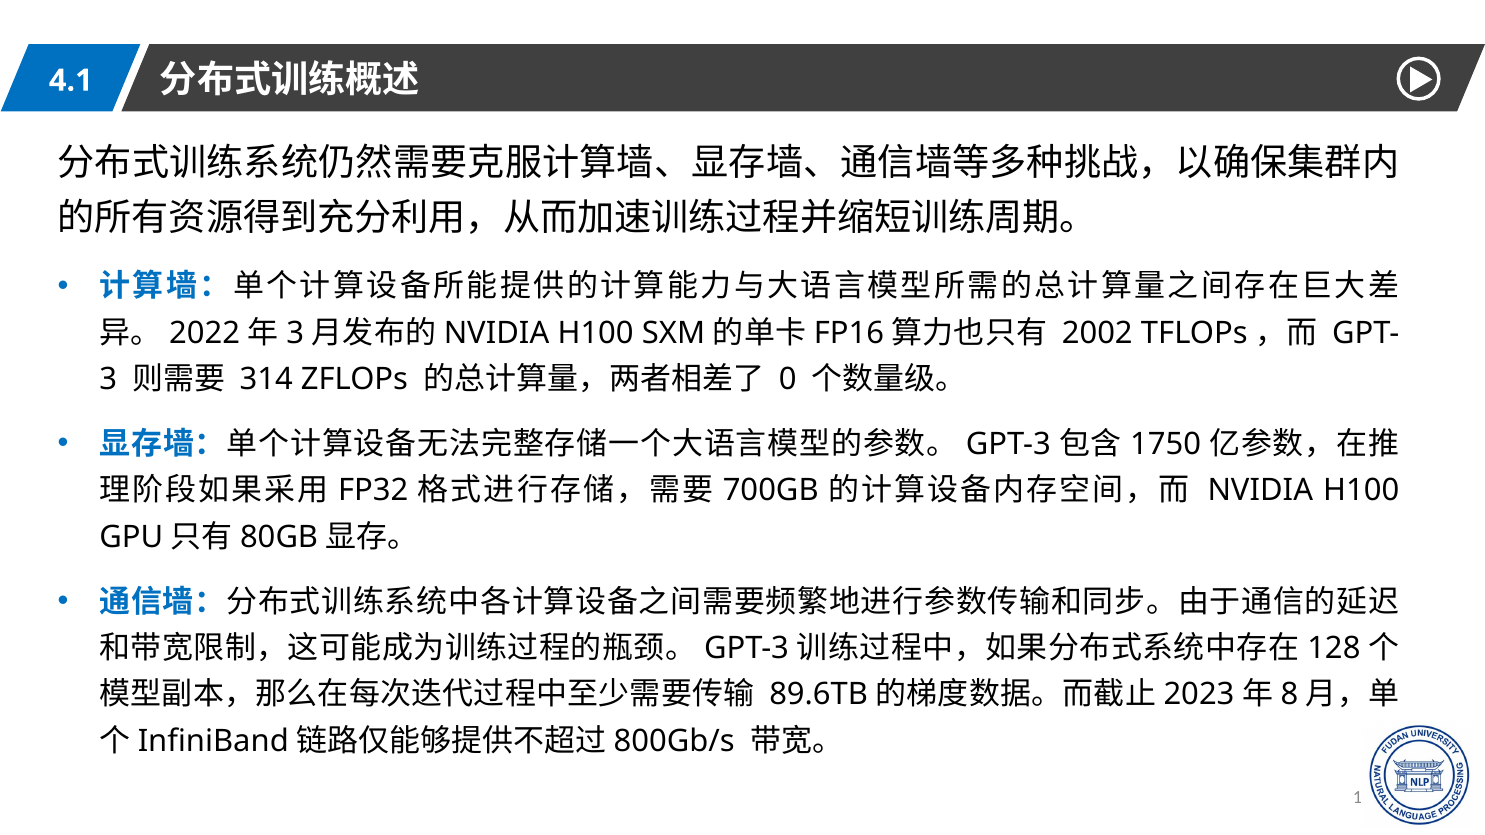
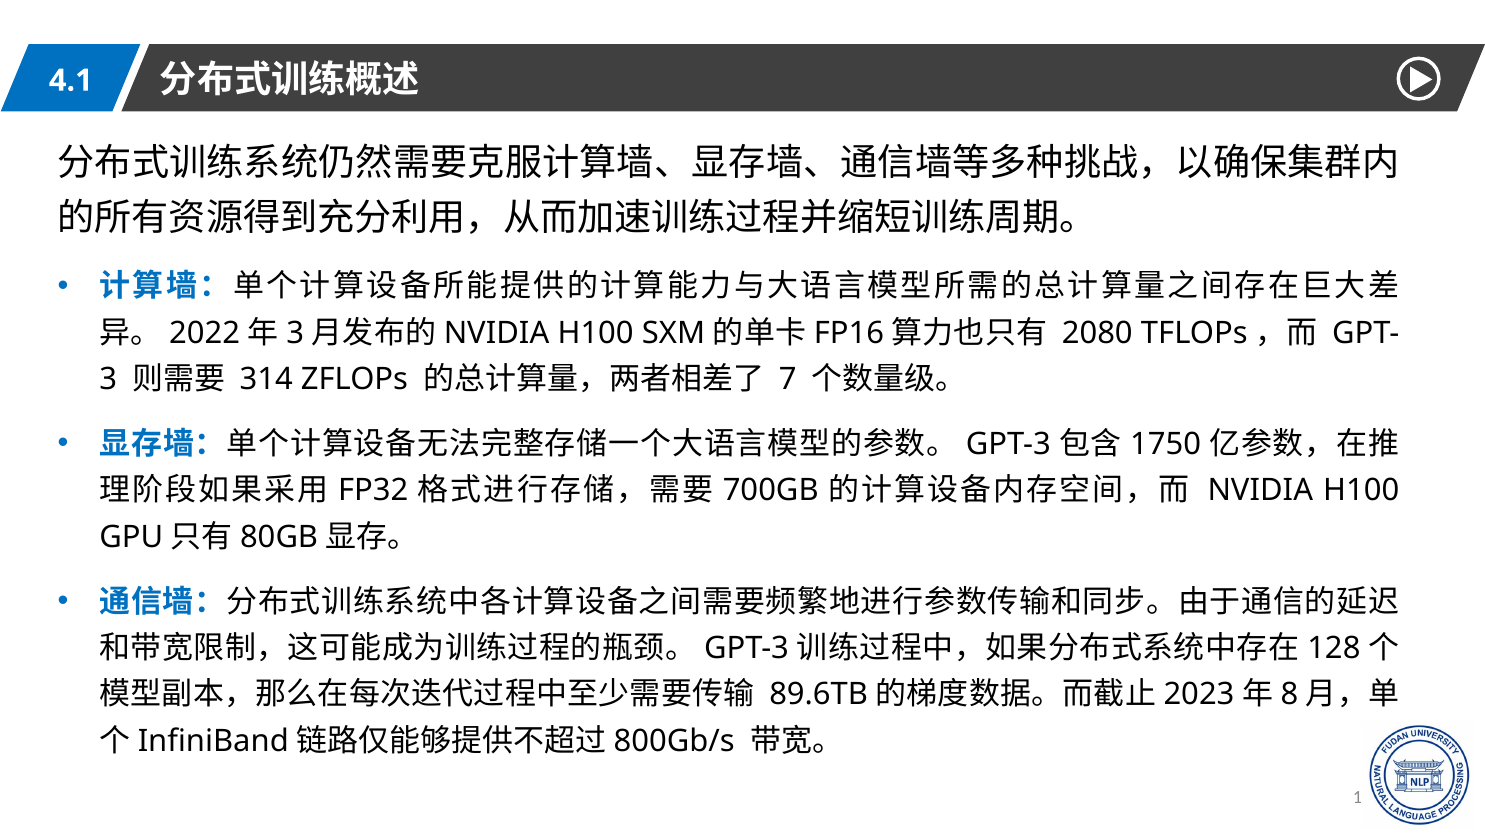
2002: 2002 -> 2080
0: 0 -> 7
